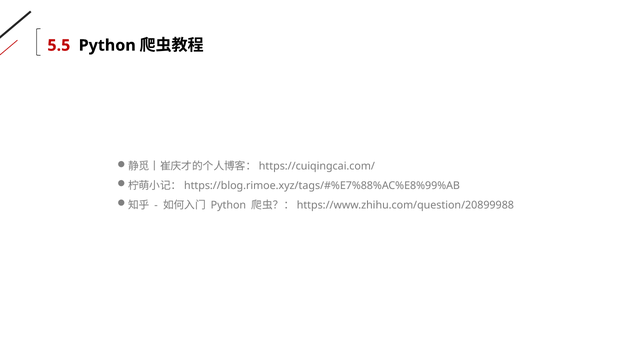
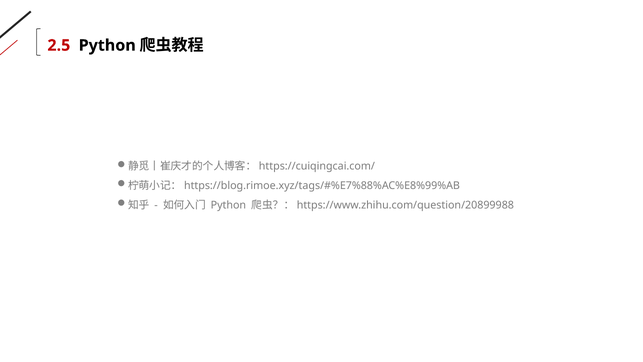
5.5: 5.5 -> 2.5
